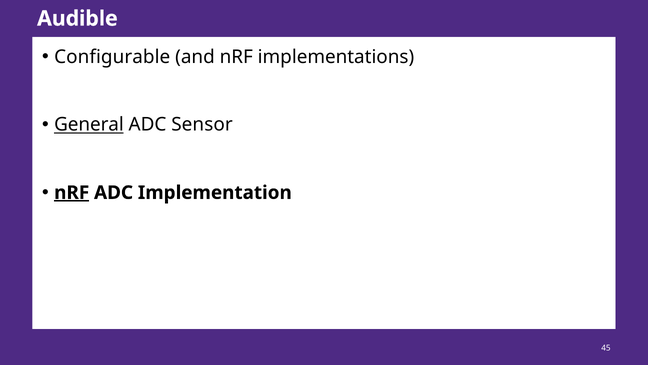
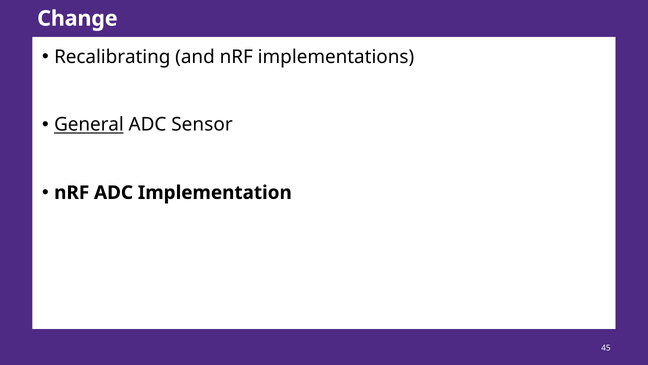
Audible: Audible -> Change
Configurable: Configurable -> Recalibrating
nRF at (72, 192) underline: present -> none
